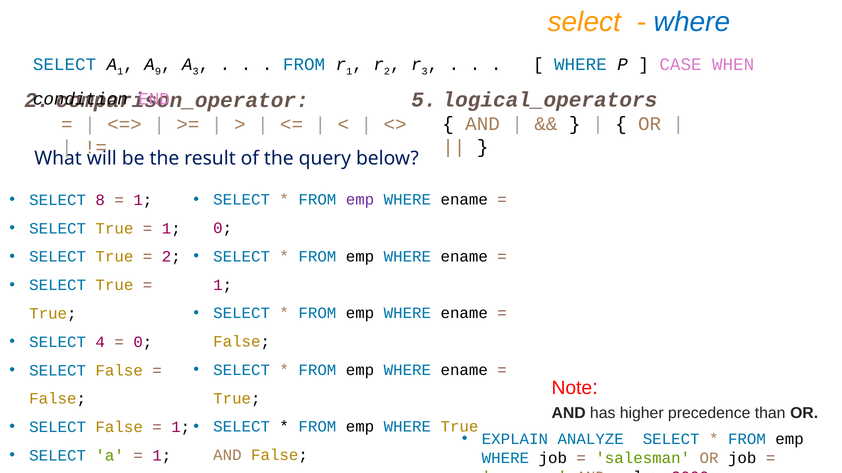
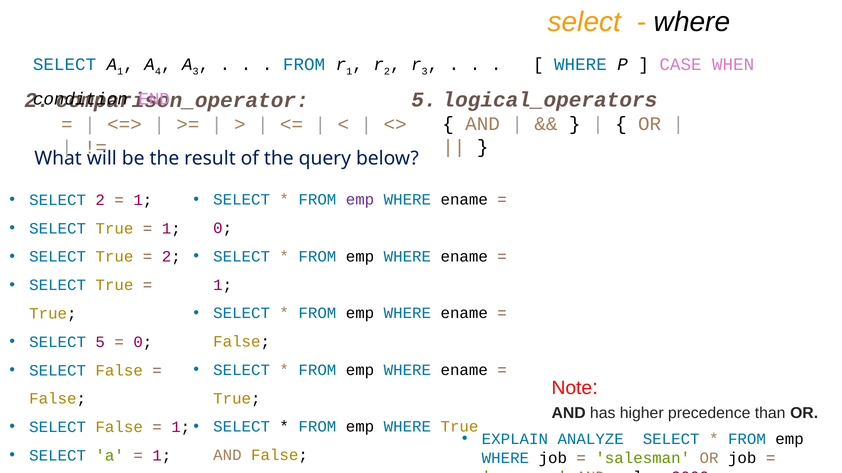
where at (692, 22) colour: blue -> black
9: 9 -> 4
SELECT 8: 8 -> 2
SELECT 4: 4 -> 5
